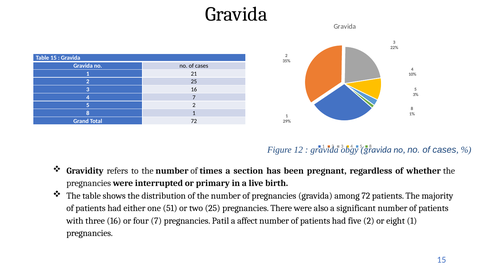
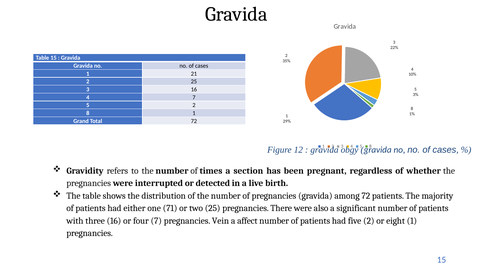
primary: primary -> detected
51: 51 -> 71
Patil: Patil -> Vein
